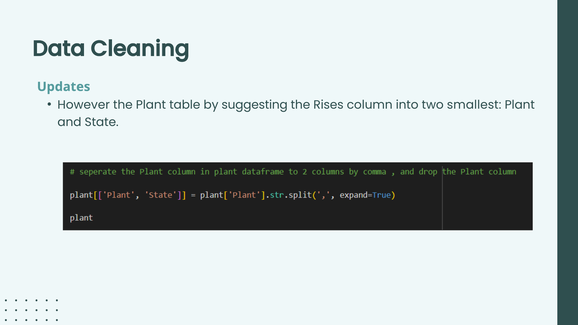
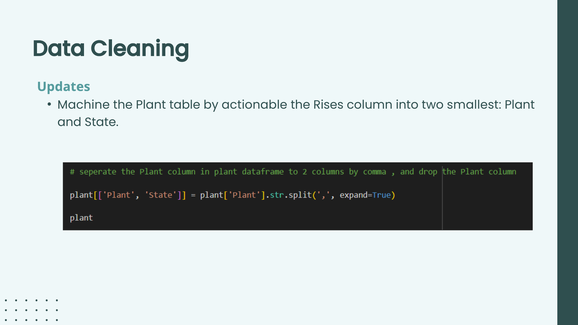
However: However -> Machine
suggesting: suggesting -> actionable
